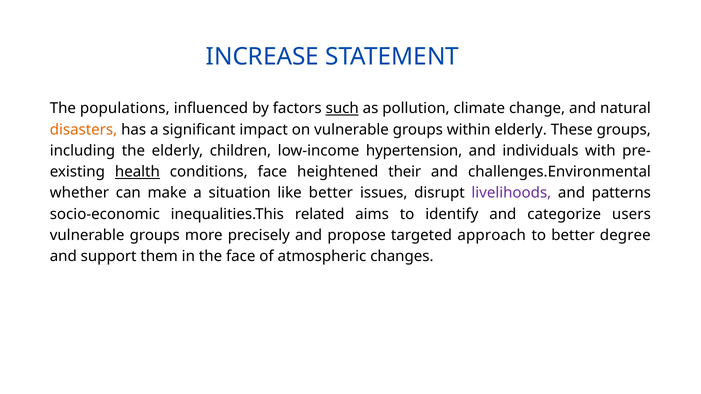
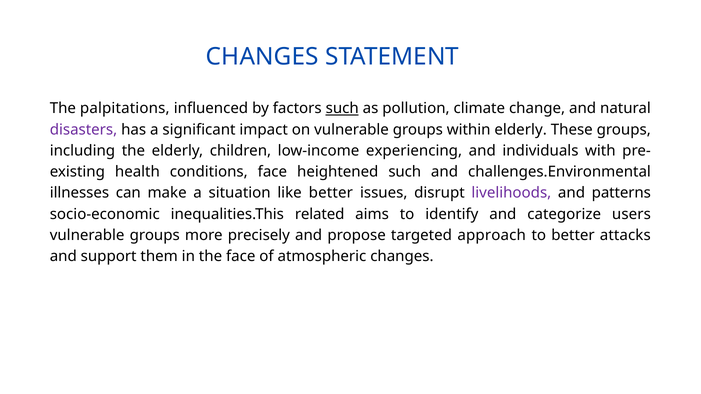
INCREASE at (262, 57): INCREASE -> CHANGES
populations: populations -> palpitations
disasters colour: orange -> purple
hypertension: hypertension -> experiencing
health underline: present -> none
heightened their: their -> such
whether: whether -> illnesses
degree: degree -> attacks
